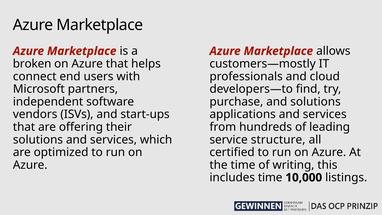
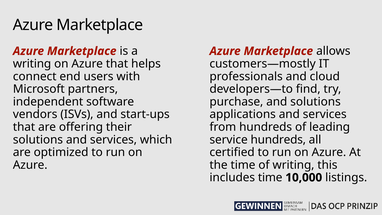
broken at (32, 64): broken -> writing
service structure: structure -> hundreds
